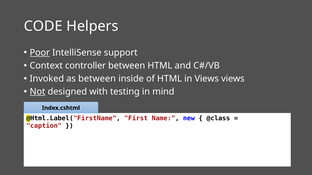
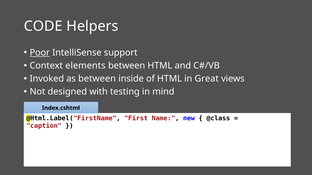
controller: controller -> elements
in Views: Views -> Great
Not underline: present -> none
